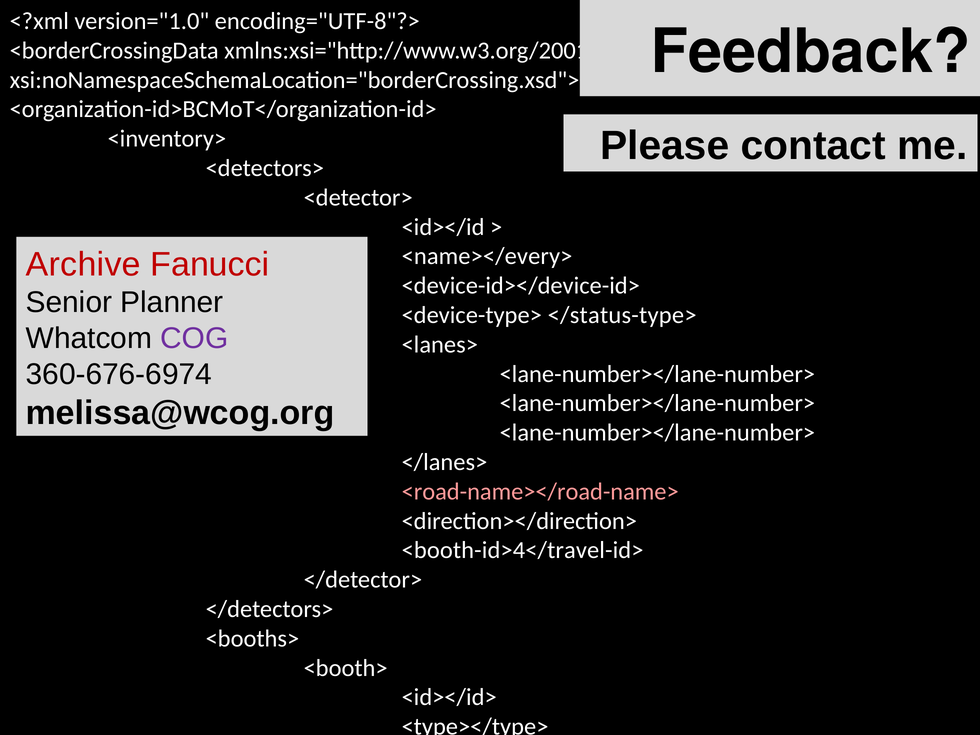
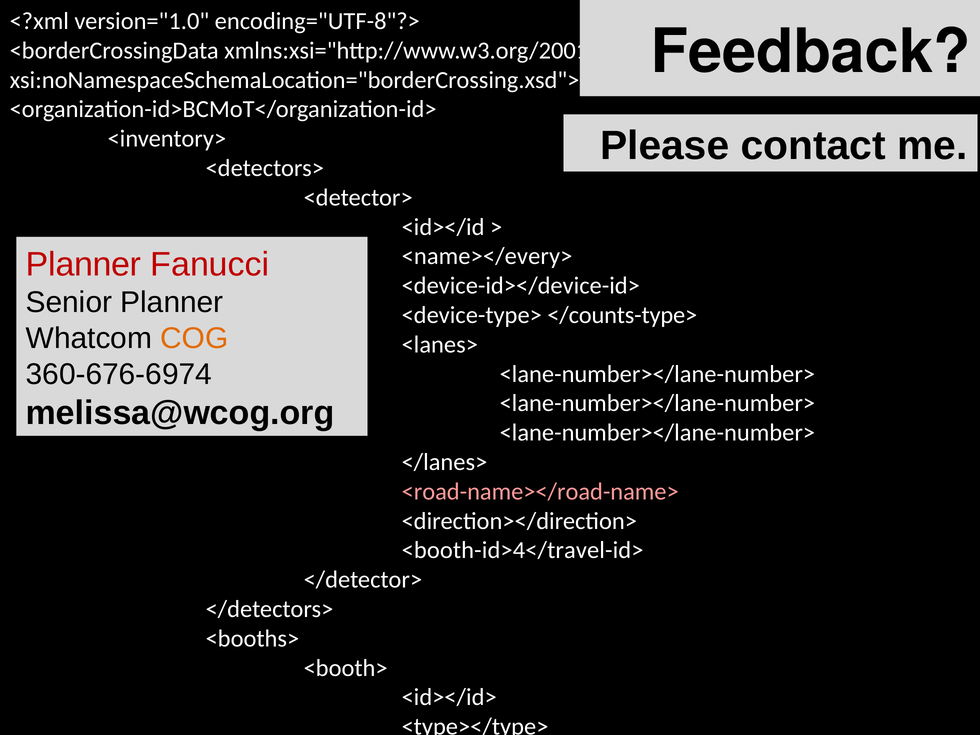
Archive at (83, 264): Archive -> Planner
</status-type>: </status-type> -> </counts-type>
COG colour: purple -> orange
